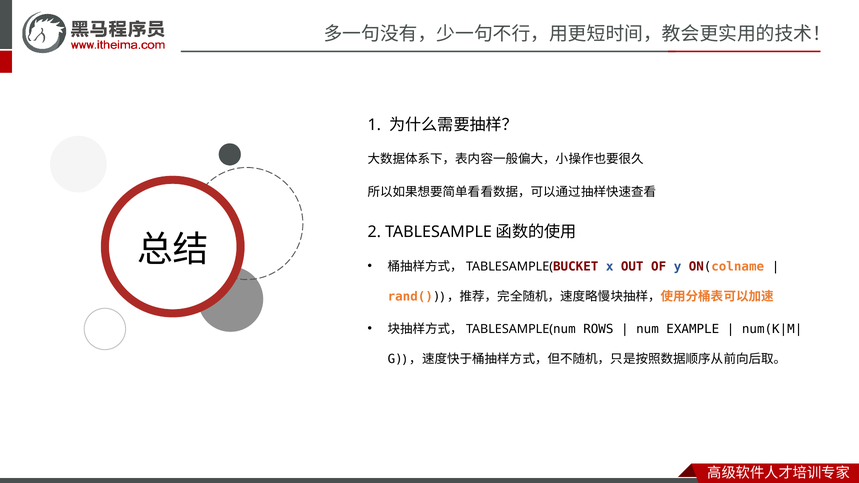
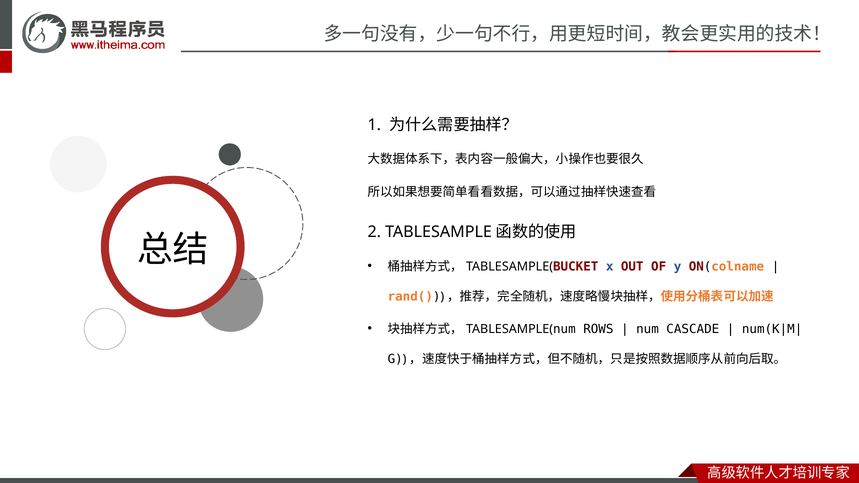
EXAMPLE: EXAMPLE -> CASCADE
